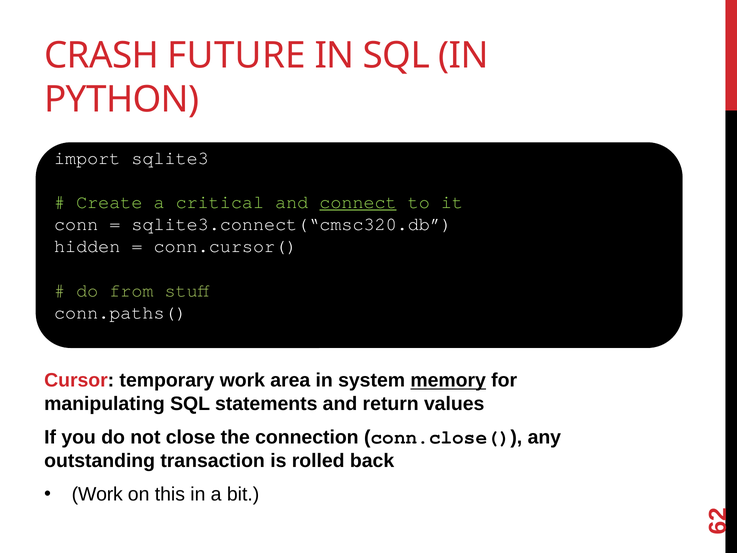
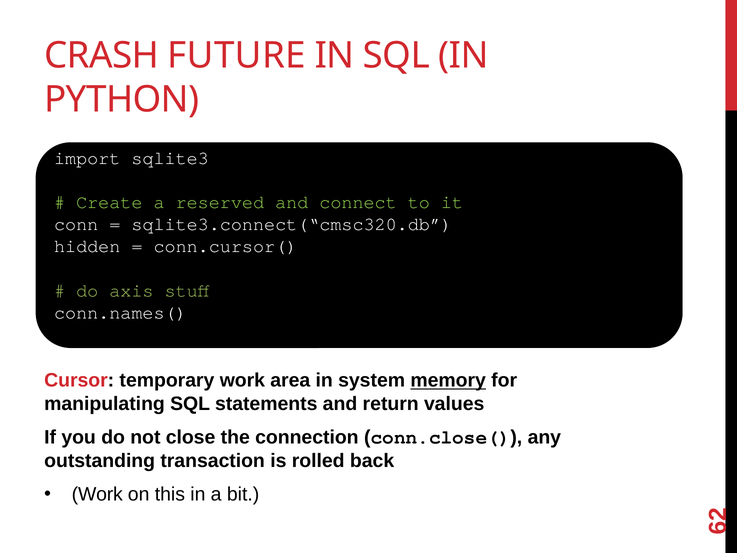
critical: critical -> reserved
connect underline: present -> none
from: from -> axis
conn.paths(: conn.paths( -> conn.names(
